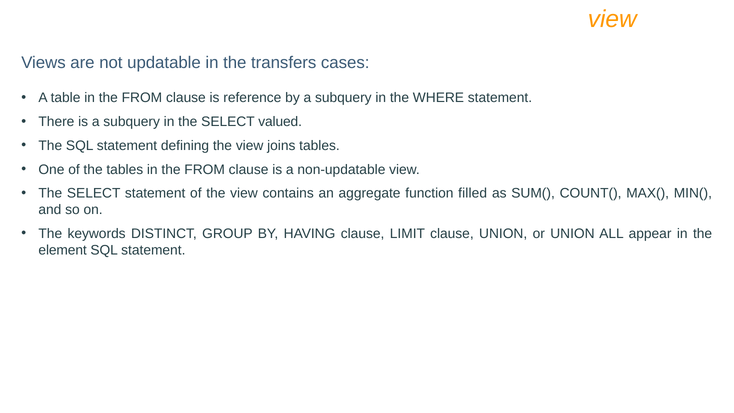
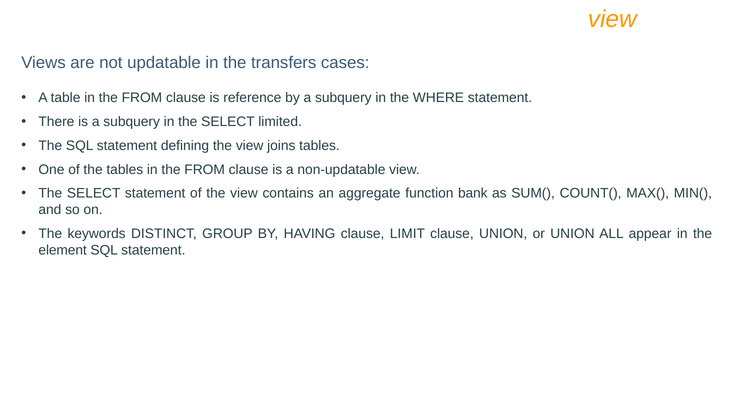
valued: valued -> limited
filled: filled -> bank
